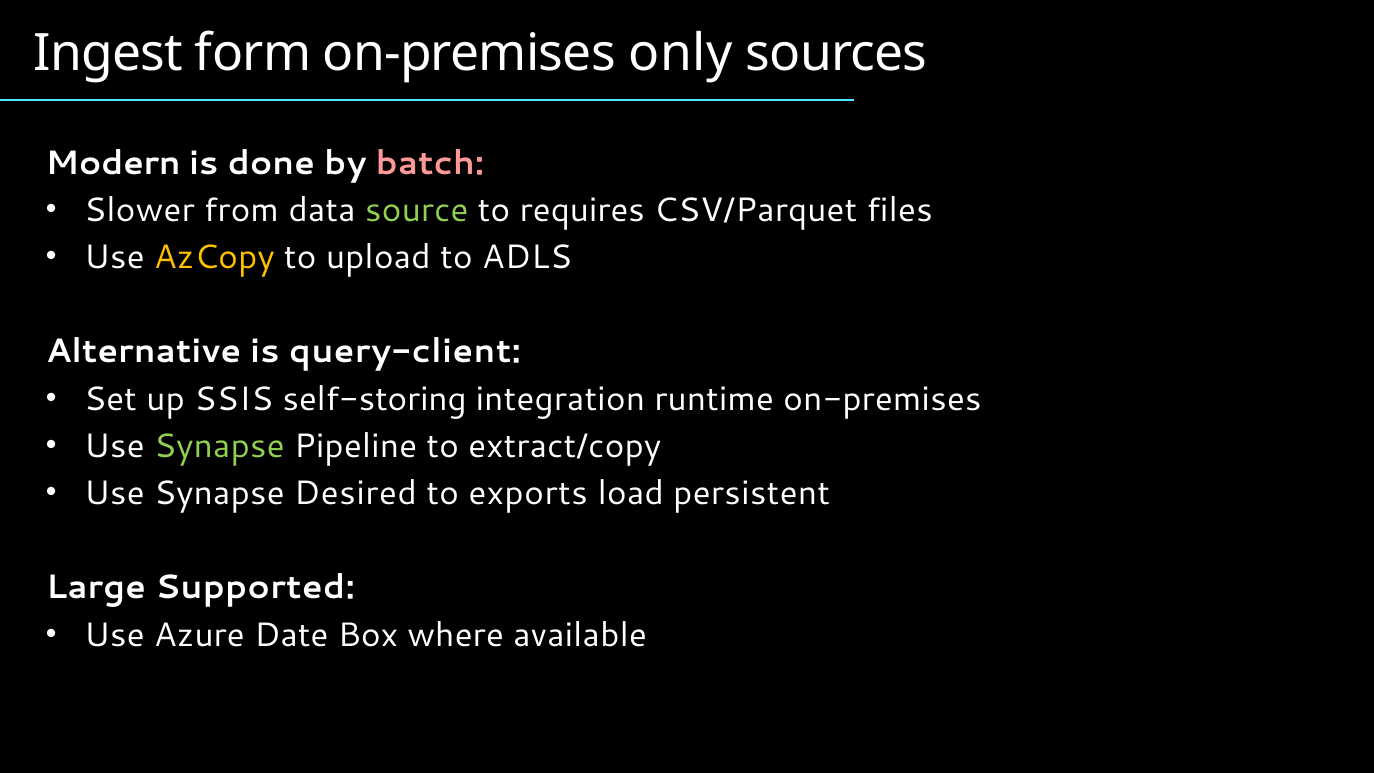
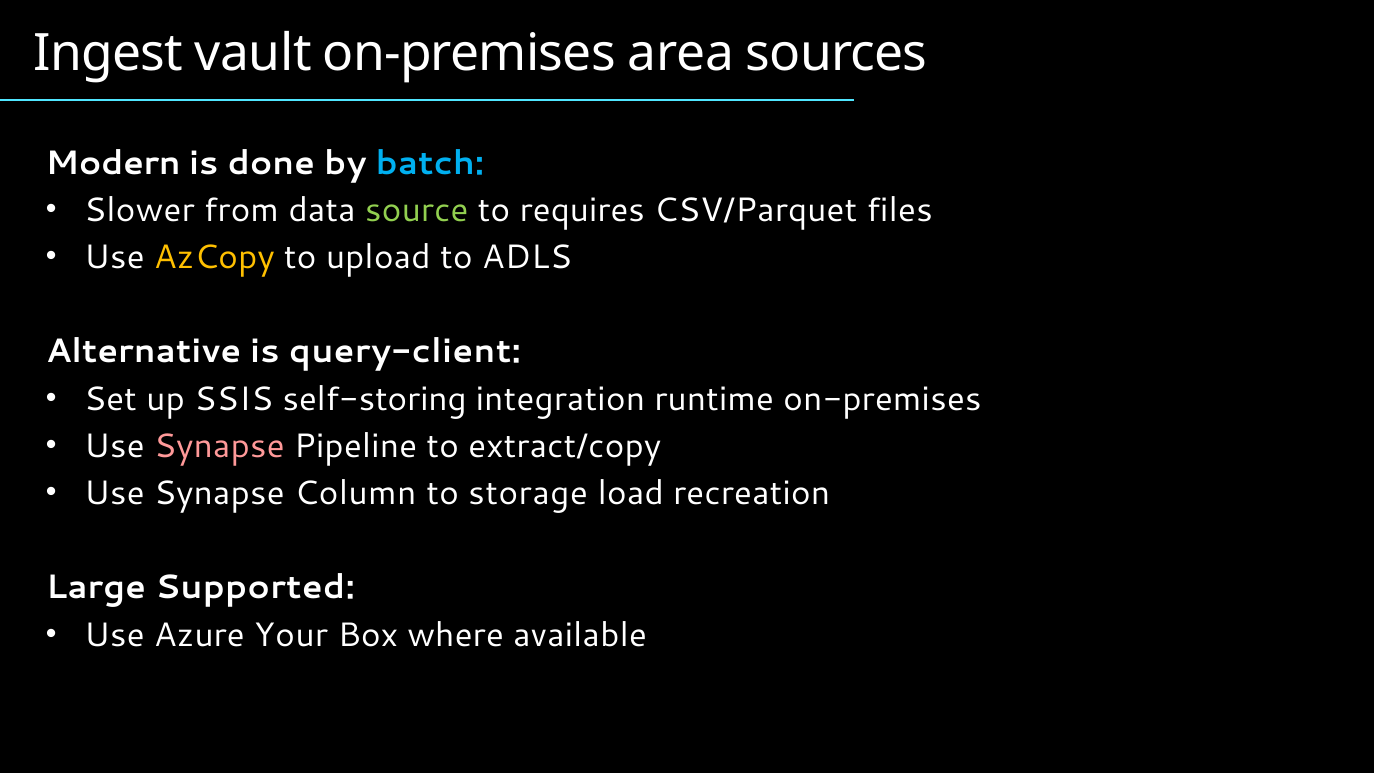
form: form -> vault
only: only -> area
batch colour: pink -> light blue
Synapse at (219, 446) colour: light green -> pink
Desired: Desired -> Column
exports: exports -> storage
persistent: persistent -> recreation
Date: Date -> Your
